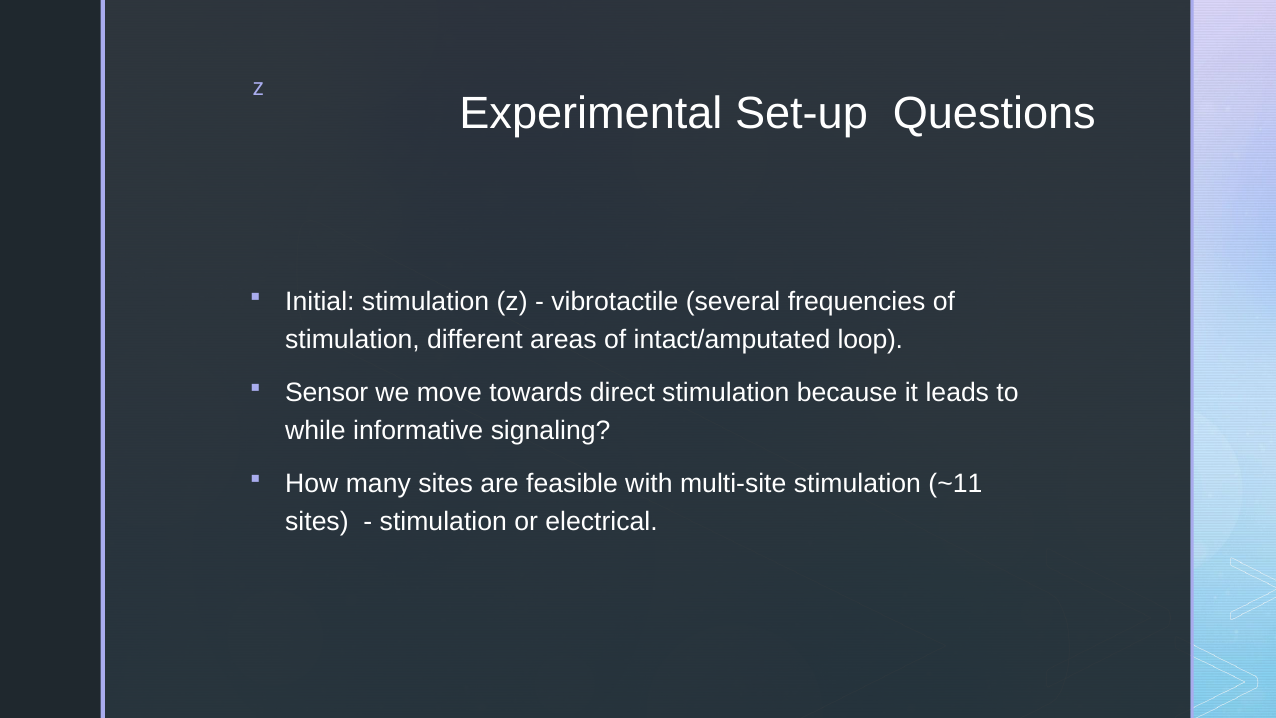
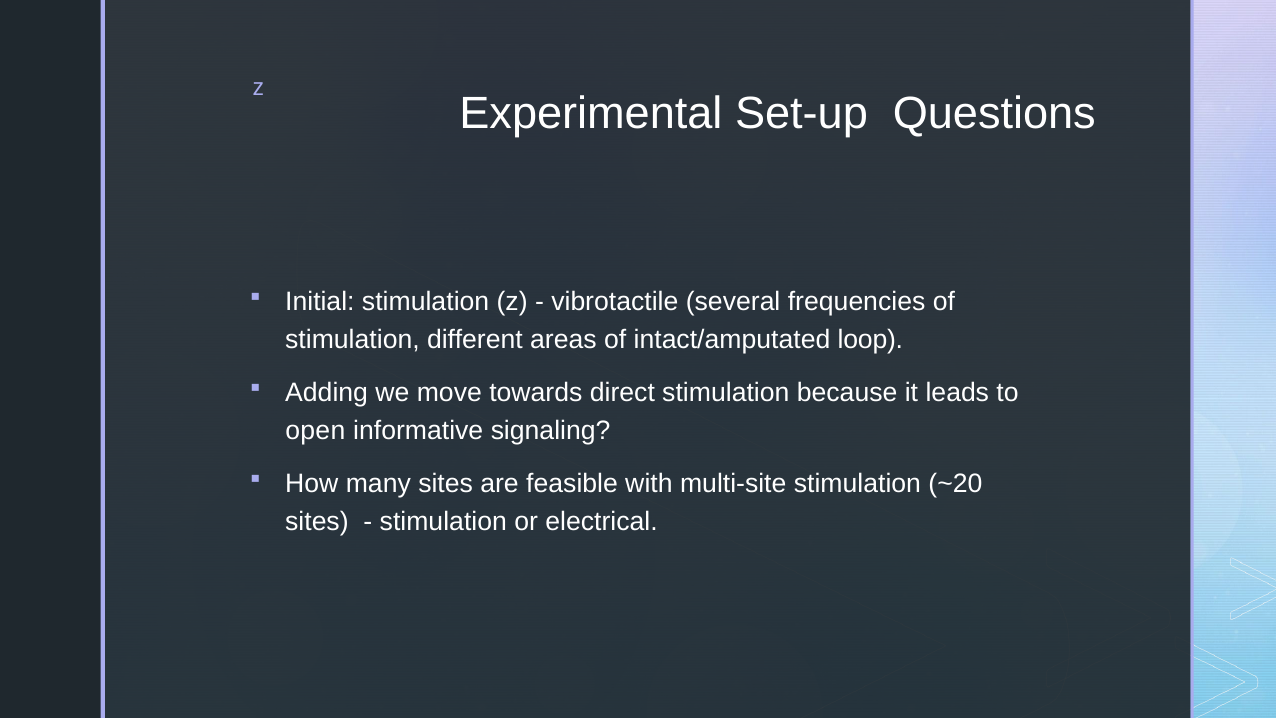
Sensor: Sensor -> Adding
while: while -> open
~11: ~11 -> ~20
